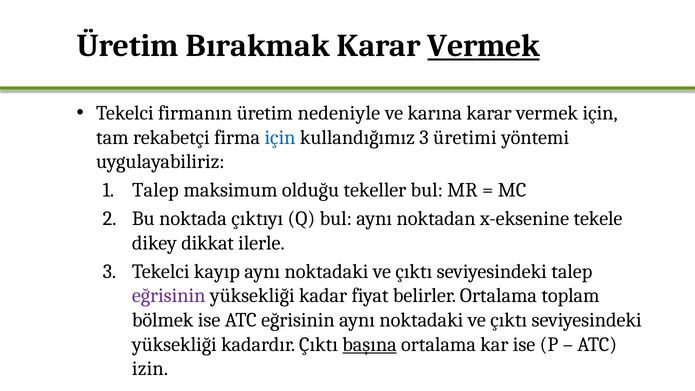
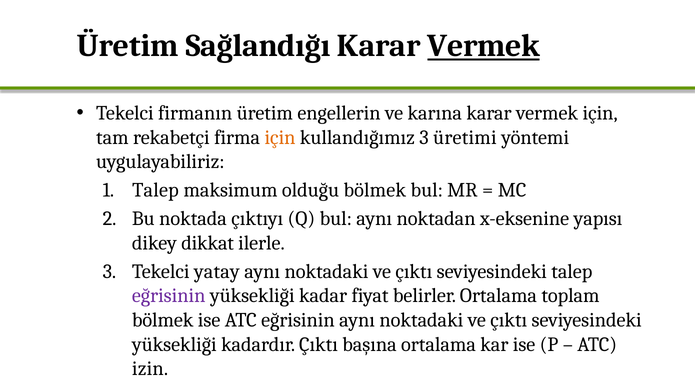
Bırakmak: Bırakmak -> Sağlandığı
nedeniyle: nedeniyle -> engellerin
için at (280, 137) colour: blue -> orange
olduğu tekeller: tekeller -> bölmek
tekele: tekele -> yapısı
kayıp: kayıp -> yatay
başına underline: present -> none
